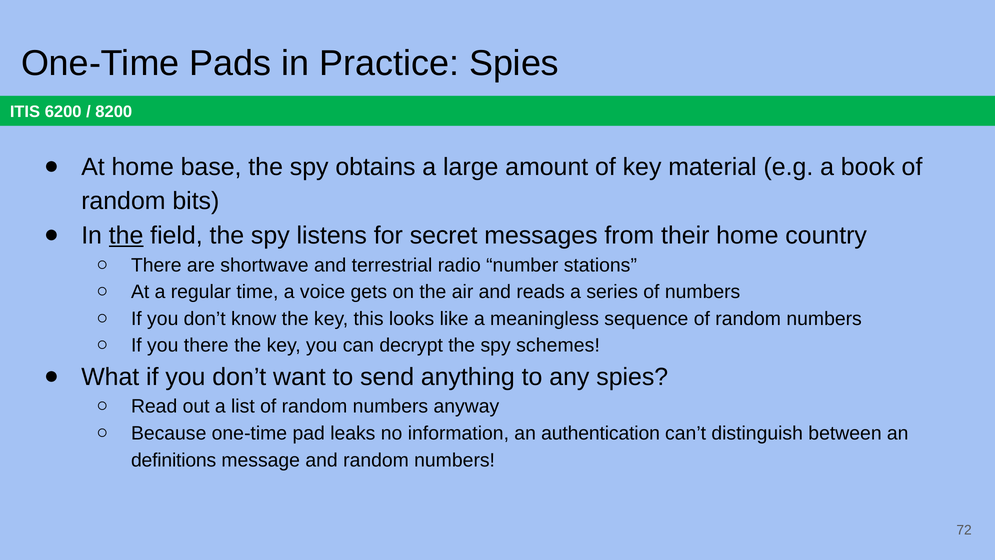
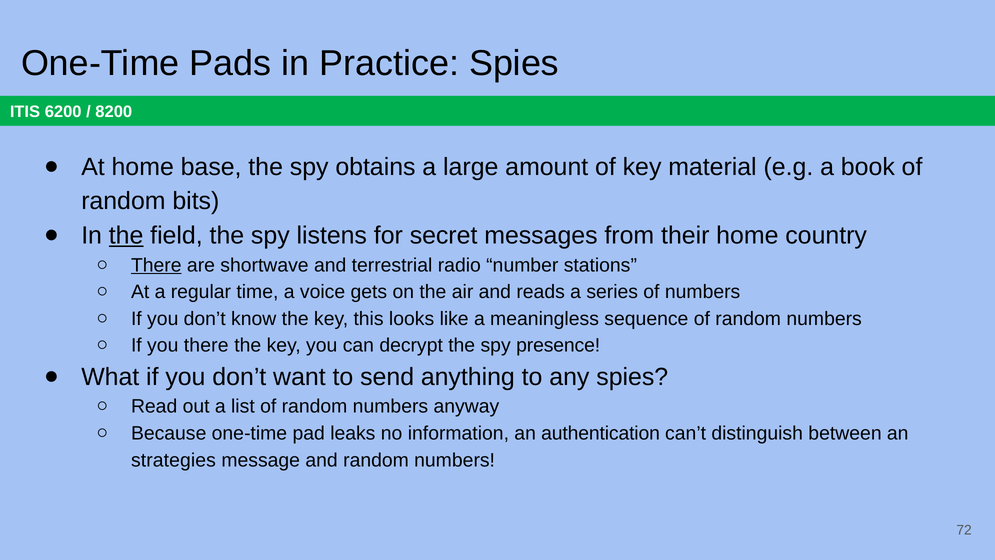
There at (156, 265) underline: none -> present
schemes: schemes -> presence
definitions: definitions -> strategies
